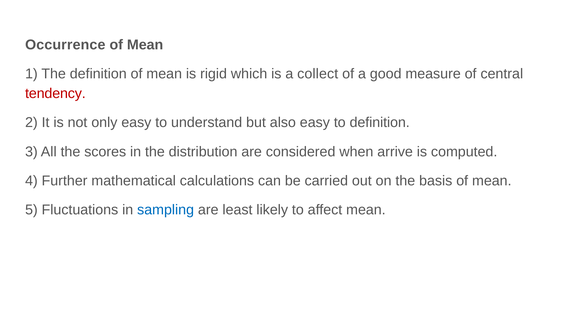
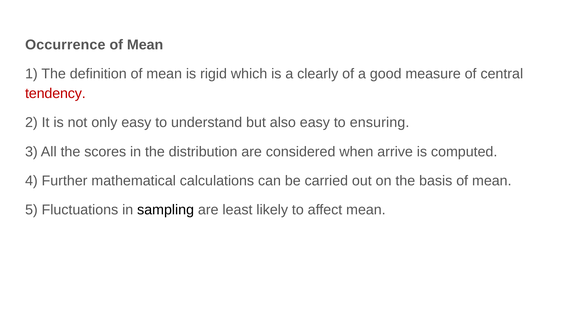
collect: collect -> clearly
to definition: definition -> ensuring
sampling colour: blue -> black
